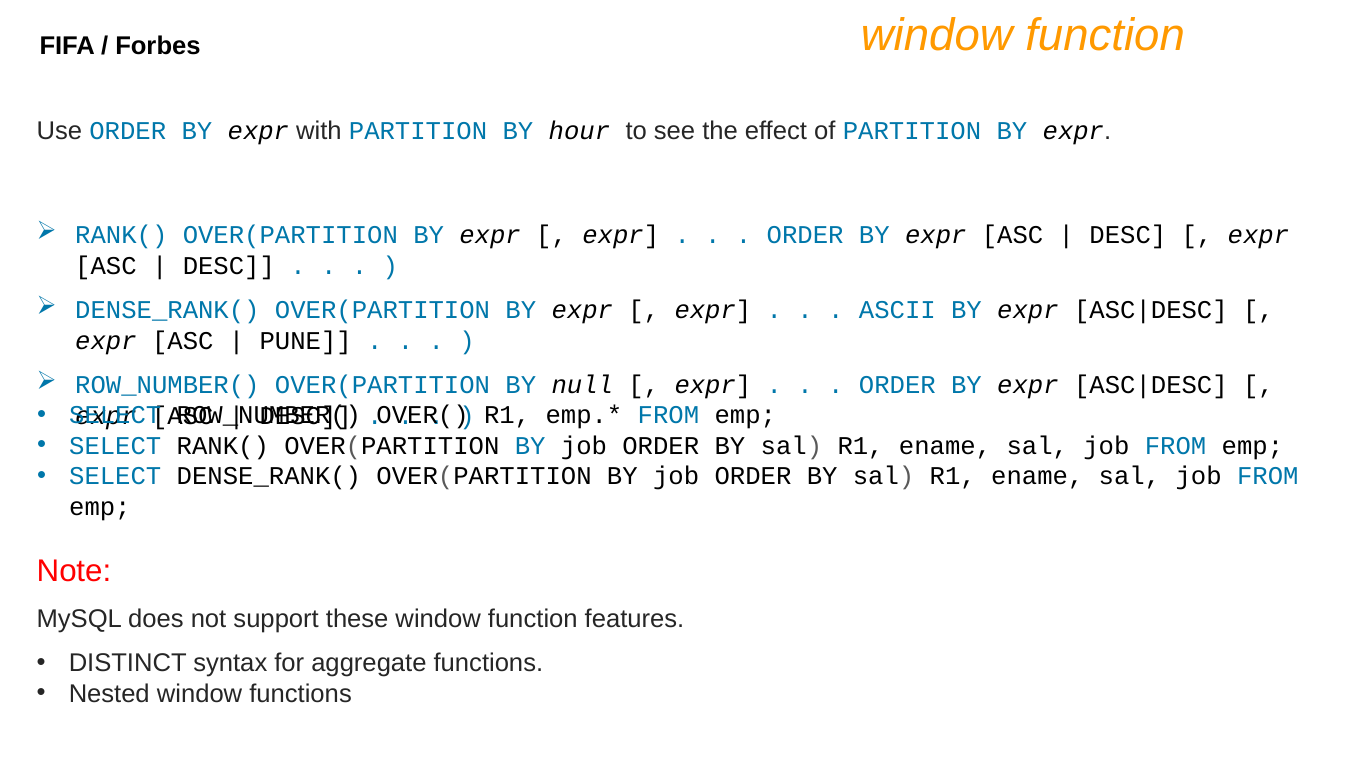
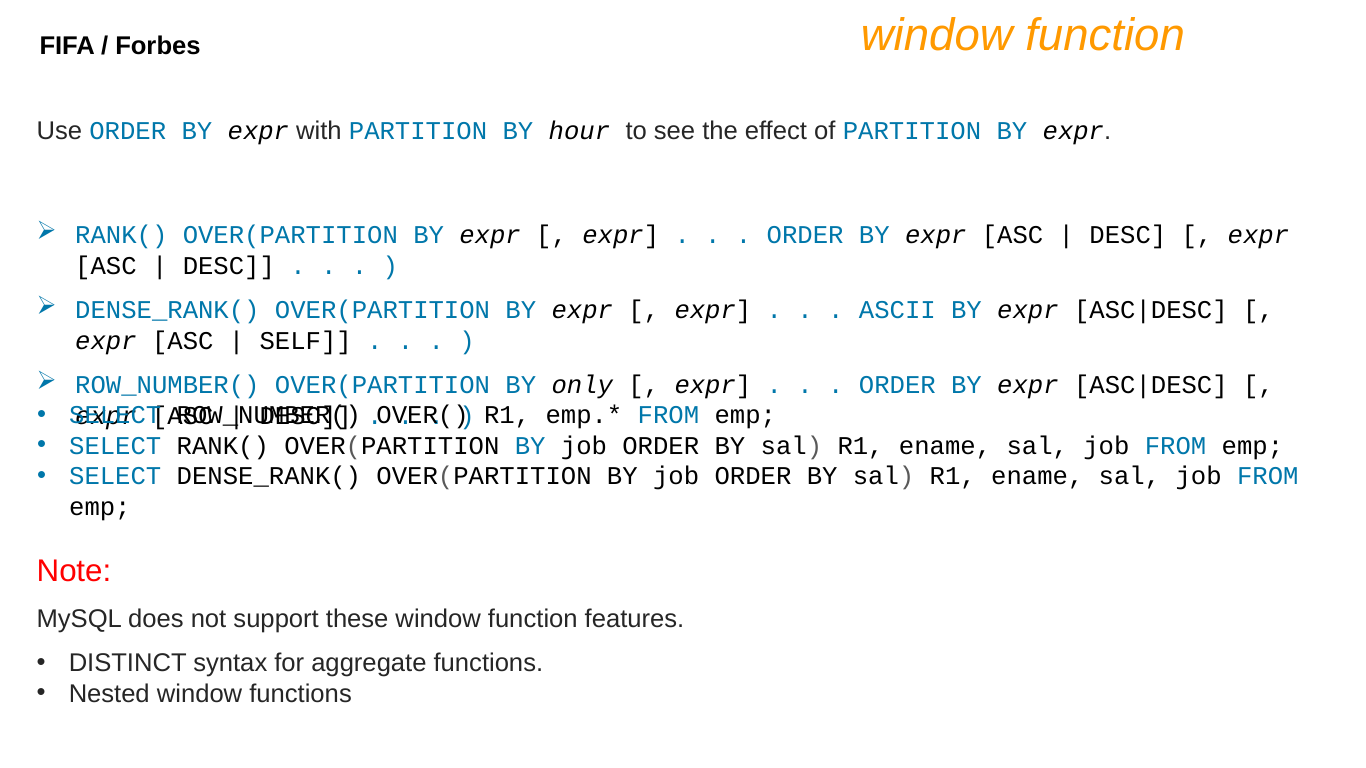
PUNE: PUNE -> SELF
null: null -> only
